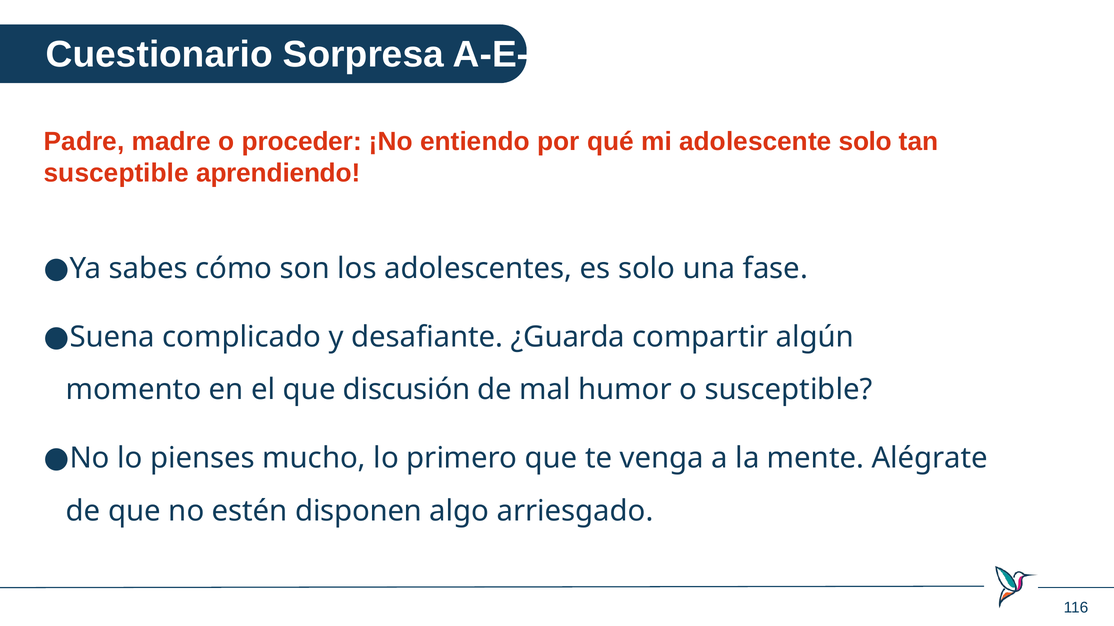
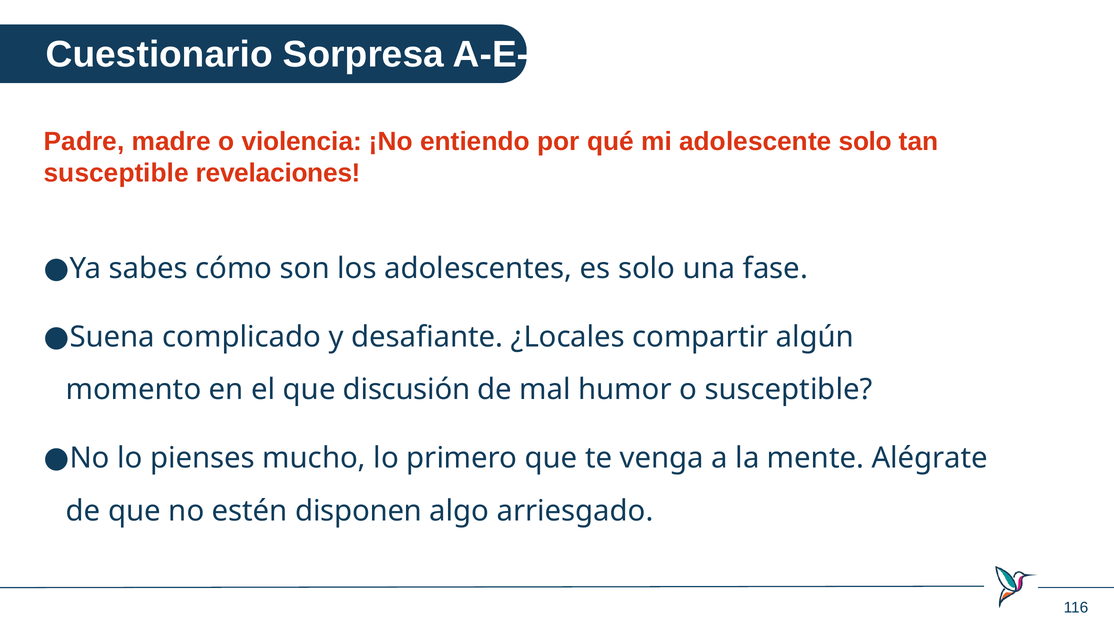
proceder: proceder -> violencia
aprendiendo: aprendiendo -> revelaciones
¿Guarda: ¿Guarda -> ¿Locales
